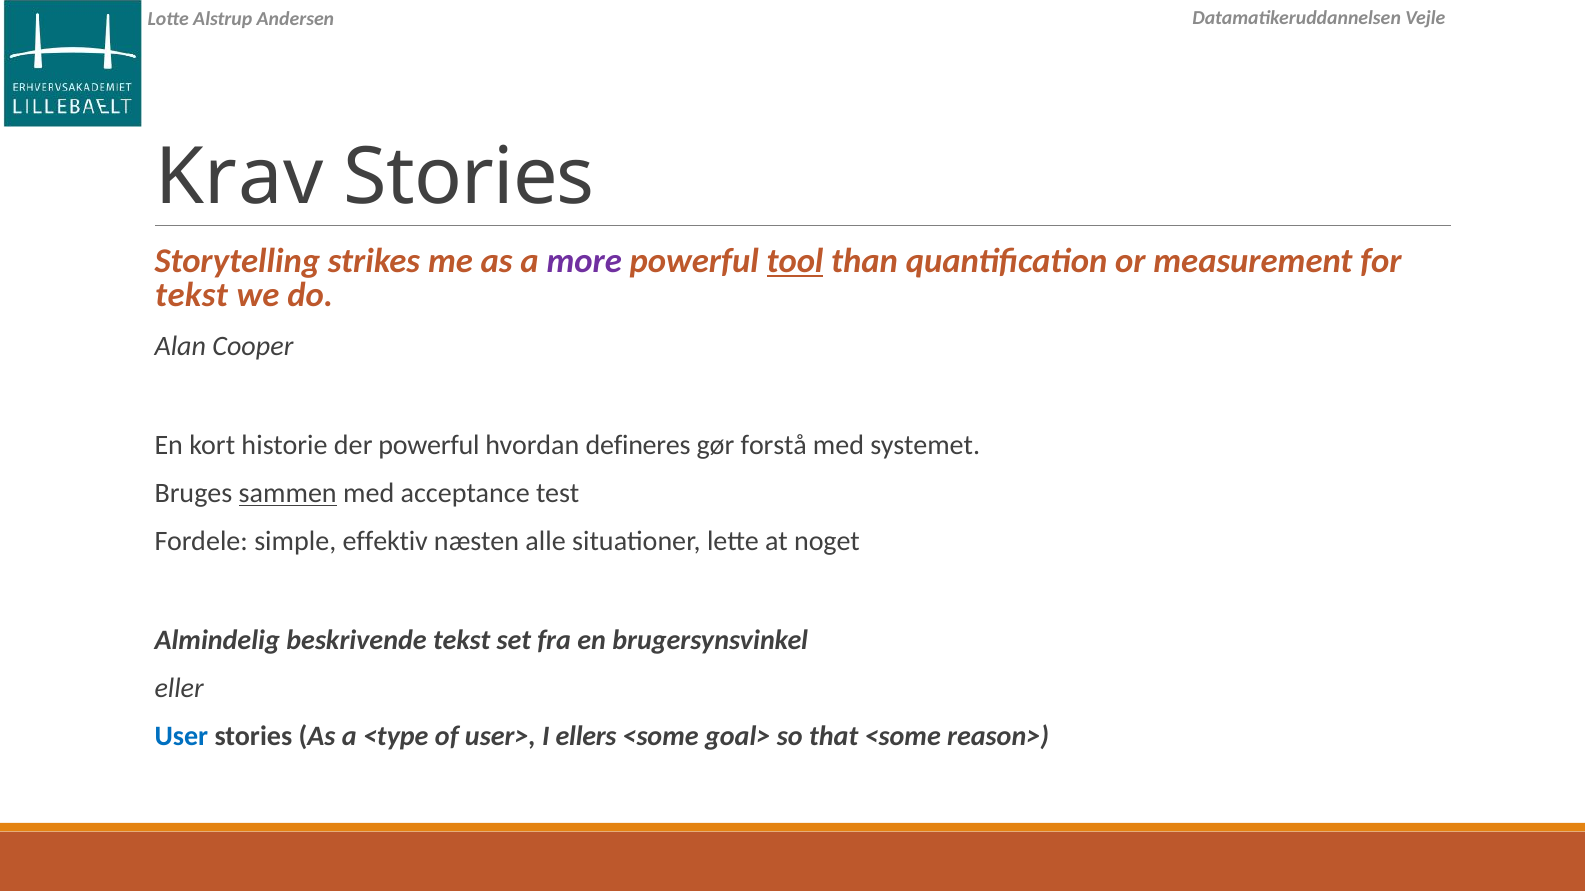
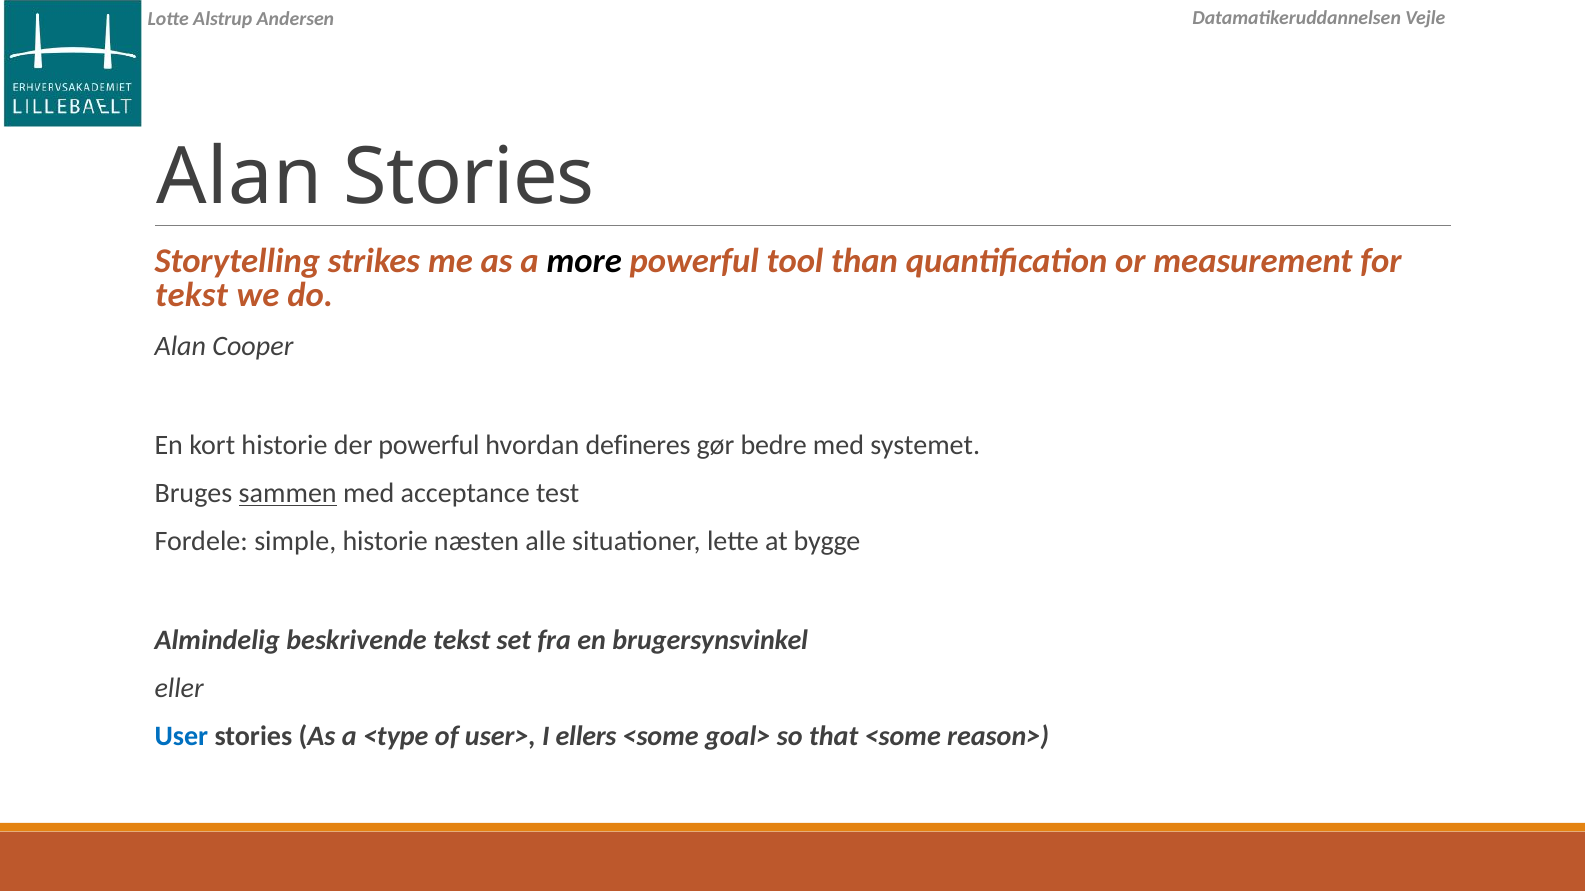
Krav at (239, 178): Krav -> Alan
more colour: purple -> black
tool underline: present -> none
forstå: forstå -> bedre
simple effektiv: effektiv -> historie
noget: noget -> bygge
